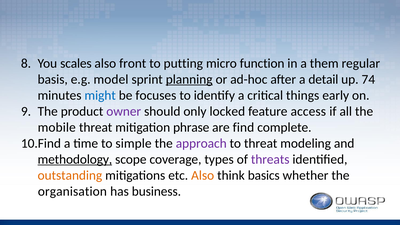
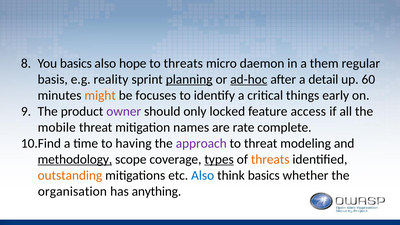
You scales: scales -> basics
front: front -> hope
to putting: putting -> threats
function: function -> daemon
model: model -> reality
ad-hoc underline: none -> present
74: 74 -> 60
might colour: blue -> orange
phrase: phrase -> names
find: find -> rate
simple: simple -> having
types underline: none -> present
threats at (270, 159) colour: purple -> orange
Also at (203, 175) colour: orange -> blue
business: business -> anything
